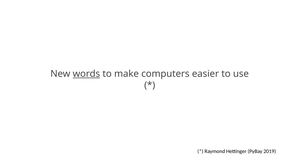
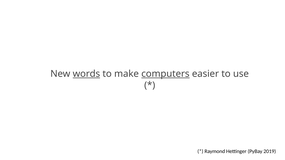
computers underline: none -> present
